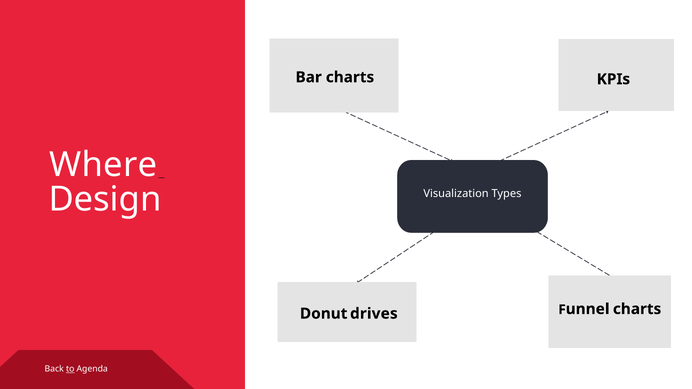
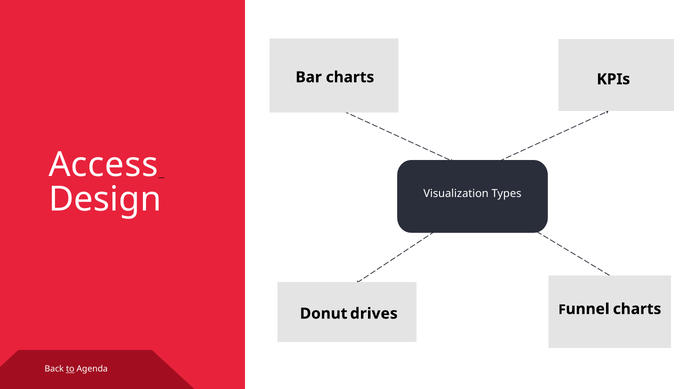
Where: Where -> Access
